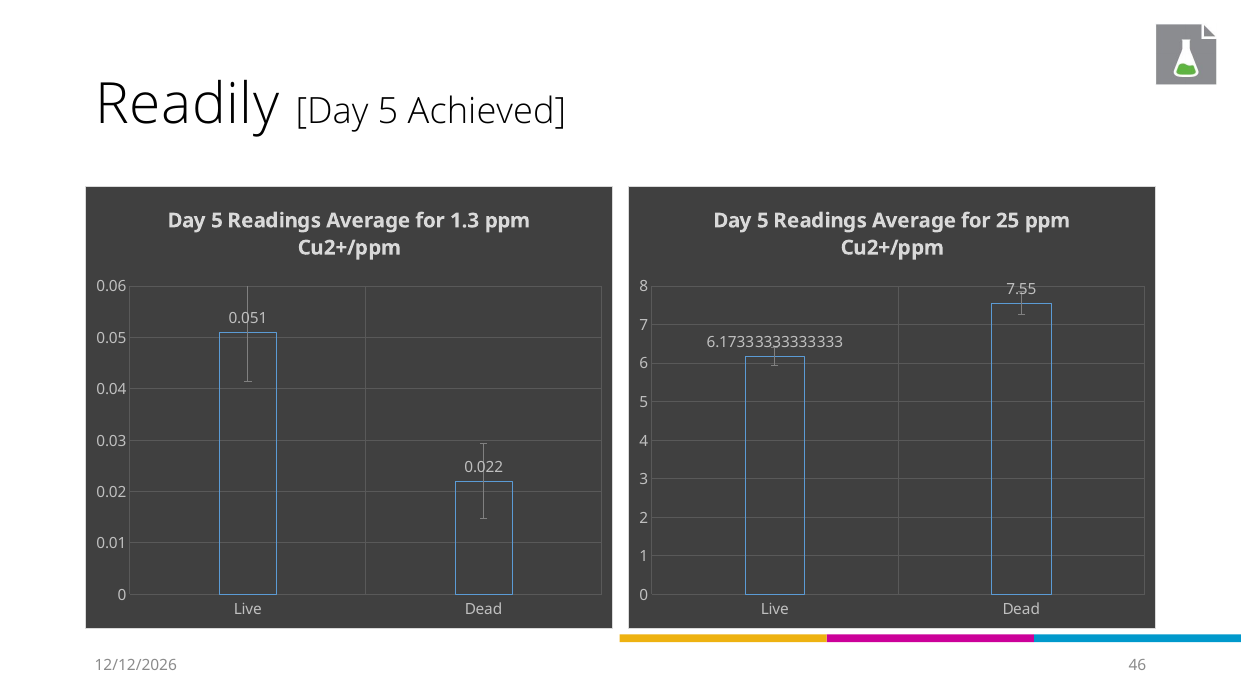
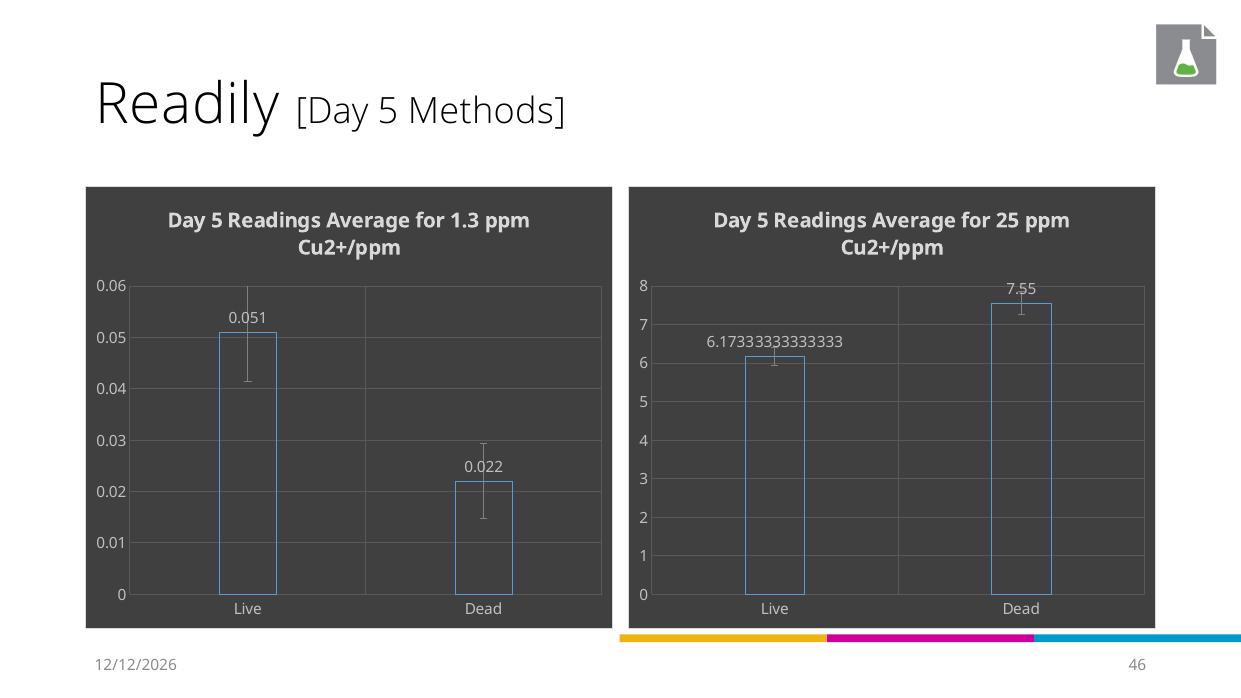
Achieved: Achieved -> Methods
